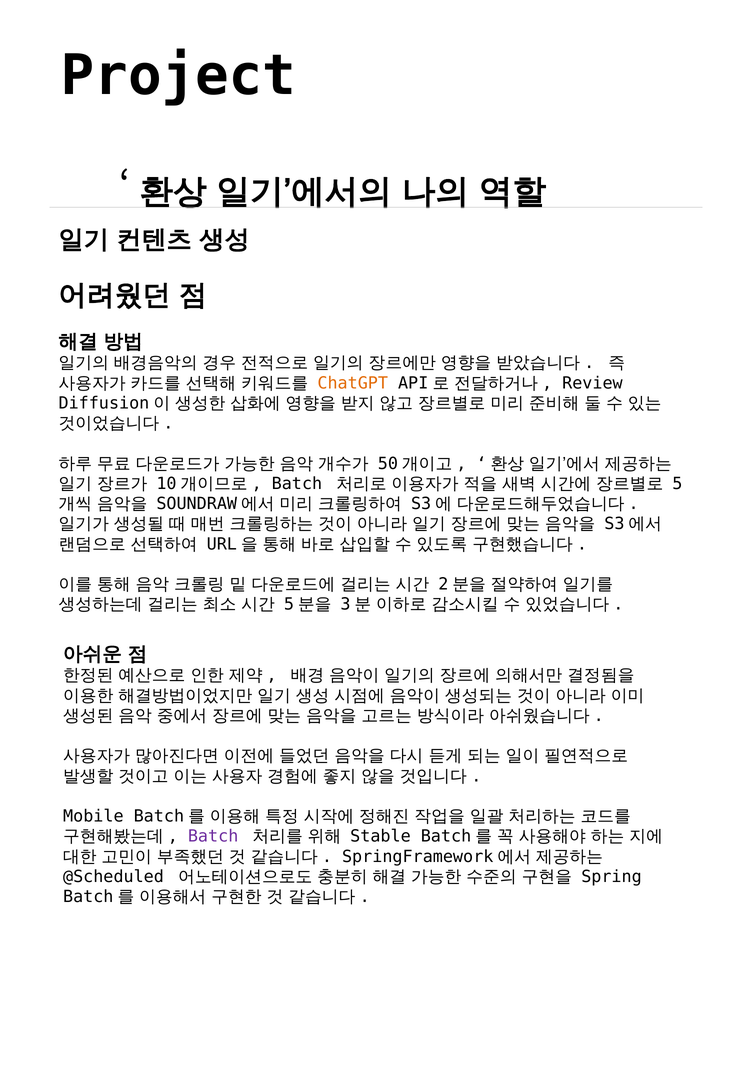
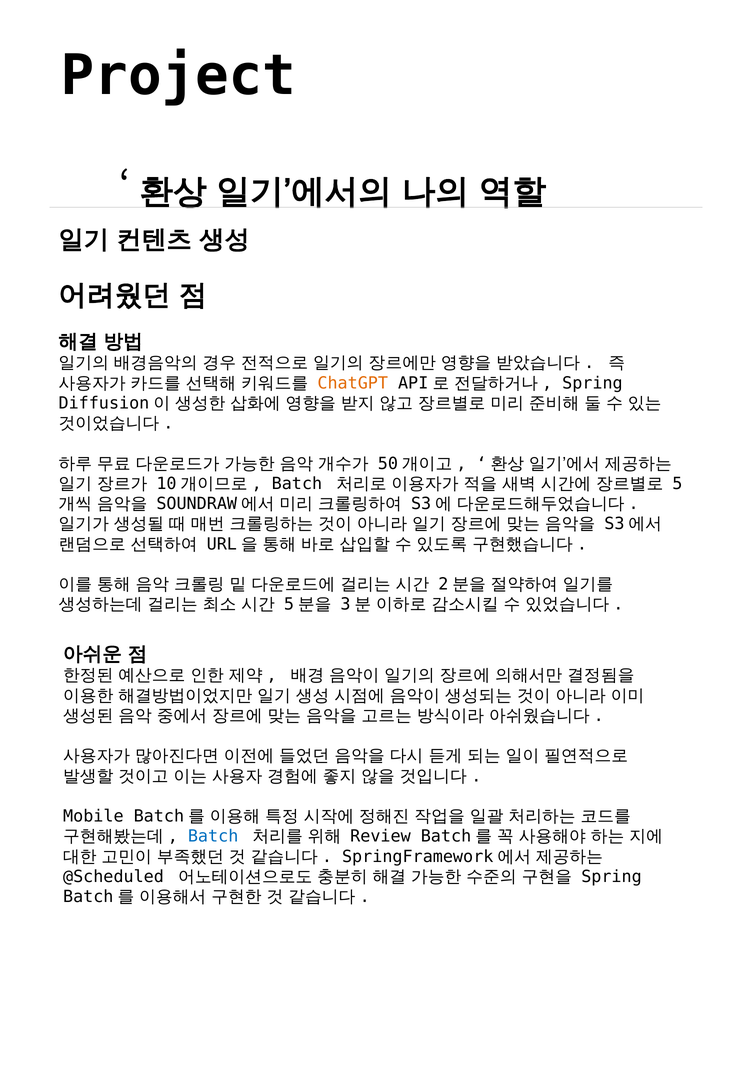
Review at (592, 383): Review -> Spring
Batch at (213, 837) colour: purple -> blue
Stable: Stable -> Review
